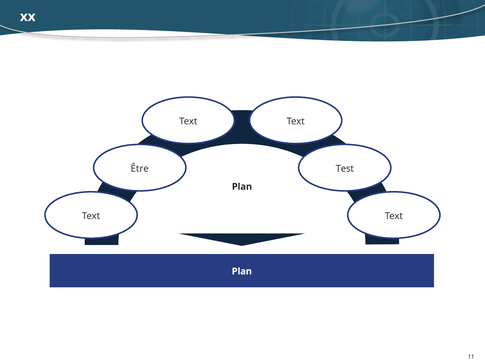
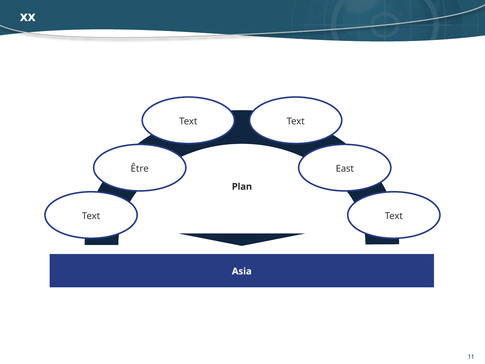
Test: Test -> East
Plan at (242, 271): Plan -> Asia
